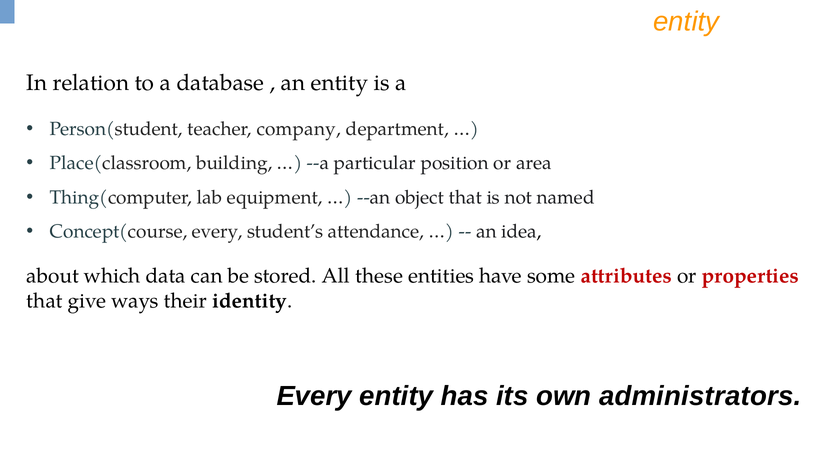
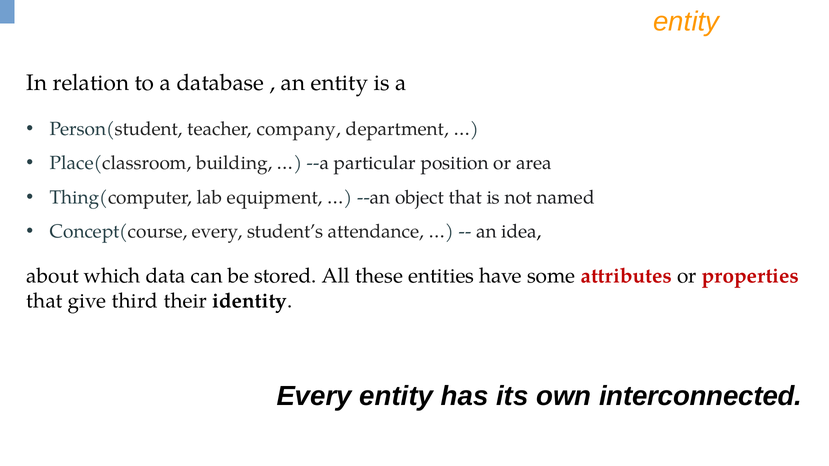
ways: ways -> third
administrators: administrators -> interconnected
